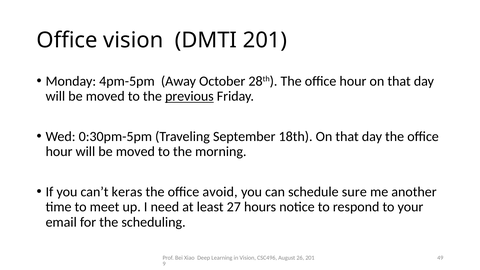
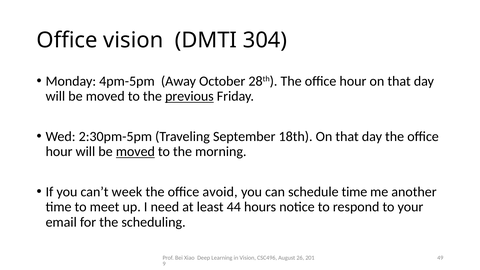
DMTI 201: 201 -> 304
0:30pm-5pm: 0:30pm-5pm -> 2:30pm-5pm
moved at (135, 152) underline: none -> present
keras: keras -> week
schedule sure: sure -> time
27: 27 -> 44
